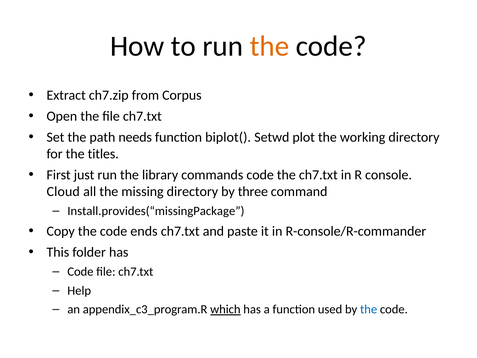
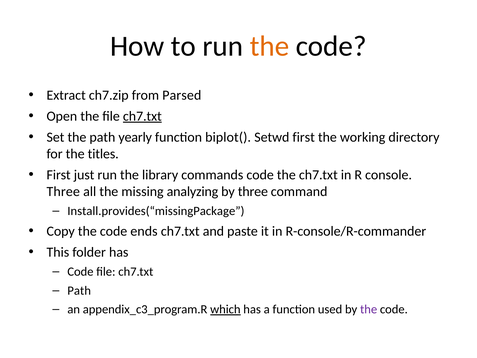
Corpus: Corpus -> Parsed
ch7.txt at (142, 116) underline: none -> present
needs: needs -> yearly
Setwd plot: plot -> first
Cloud at (63, 191): Cloud -> Three
missing directory: directory -> analyzing
Help at (79, 290): Help -> Path
the at (369, 309) colour: blue -> purple
